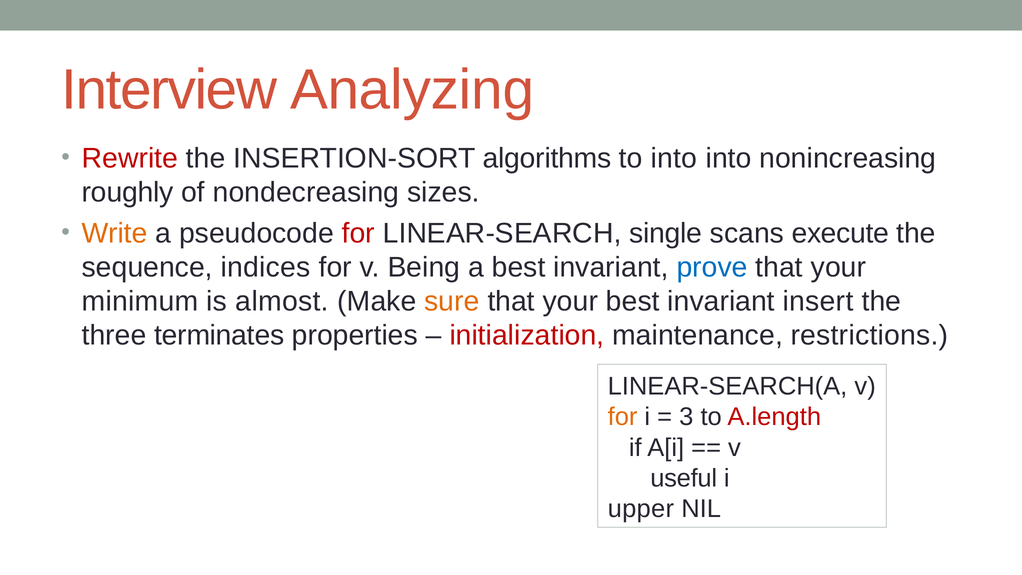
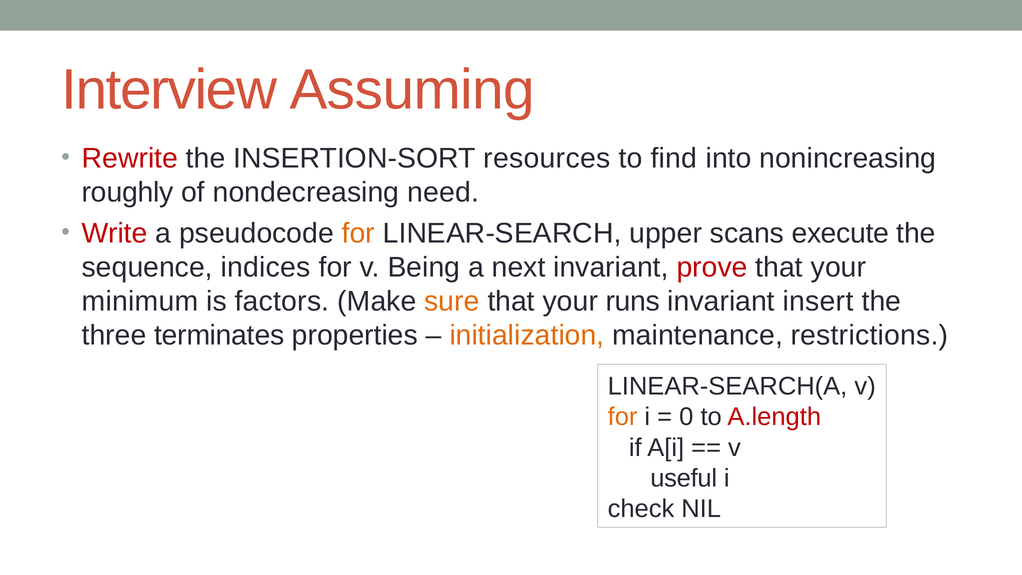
Analyzing: Analyzing -> Assuming
algorithms: algorithms -> resources
to into: into -> find
sizes: sizes -> need
Write colour: orange -> red
for at (358, 233) colour: red -> orange
single: single -> upper
a best: best -> next
prove colour: blue -> red
almost: almost -> factors
your best: best -> runs
initialization colour: red -> orange
3: 3 -> 0
upper: upper -> check
